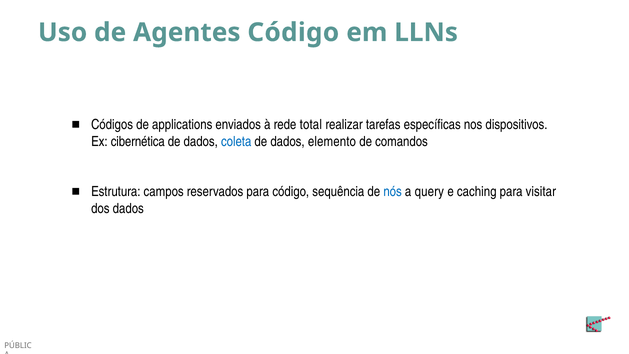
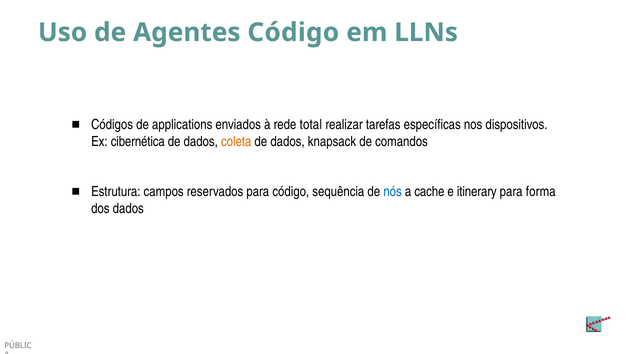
coleta colour: blue -> orange
elemento: elemento -> knapsack
query: query -> cache
caching: caching -> itinerary
visitar: visitar -> forma
